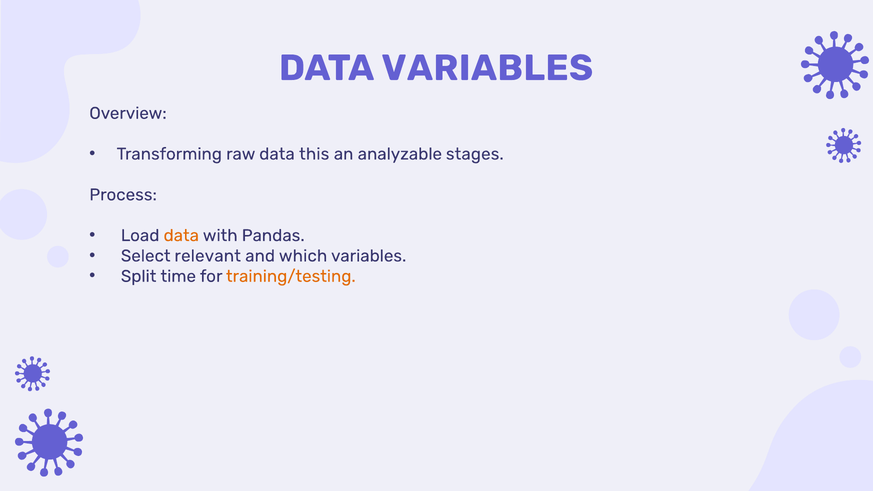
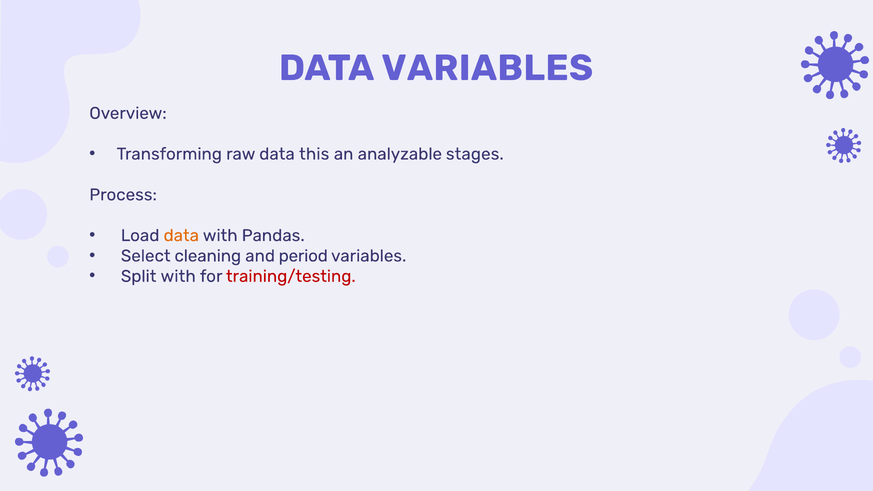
relevant: relevant -> cleaning
which: which -> period
Split time: time -> with
training/testing colour: orange -> red
